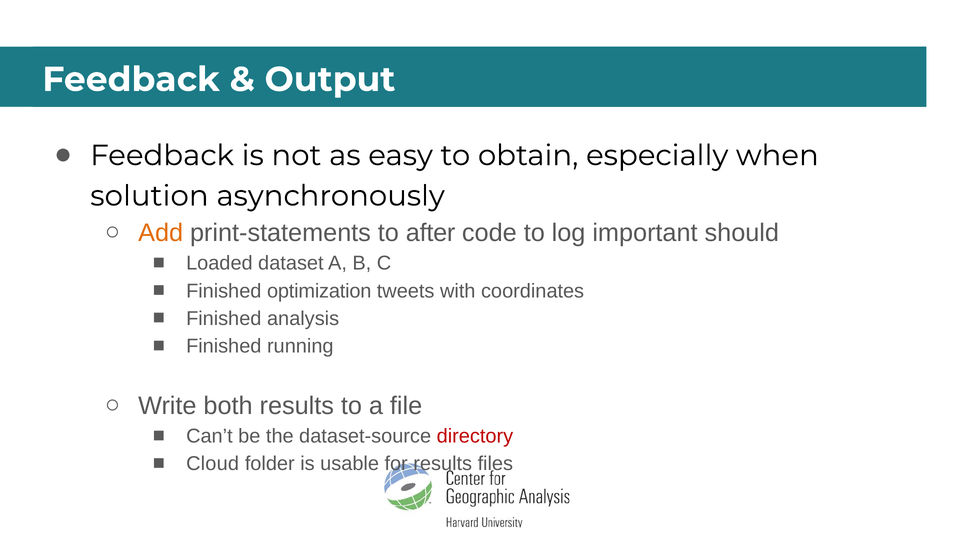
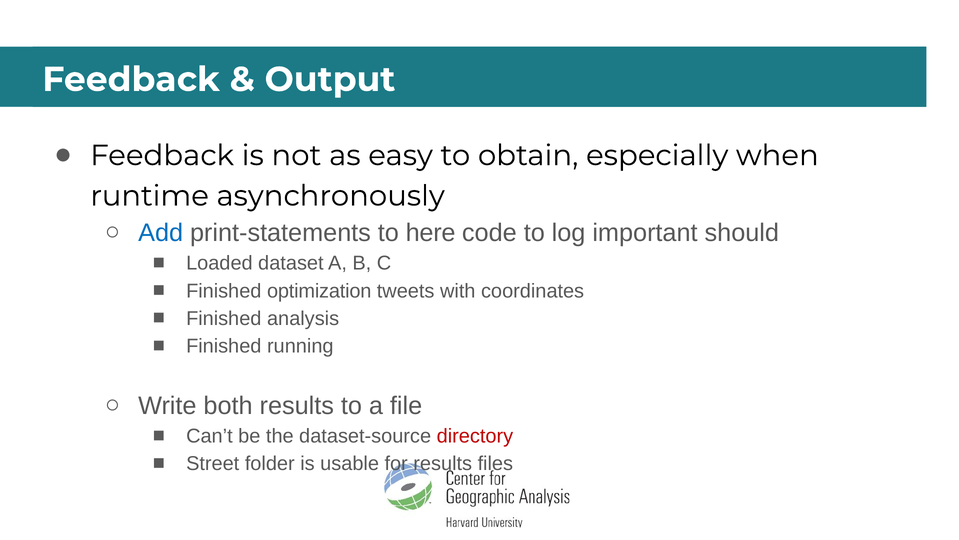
solution: solution -> runtime
Add colour: orange -> blue
after: after -> here
Cloud: Cloud -> Street
